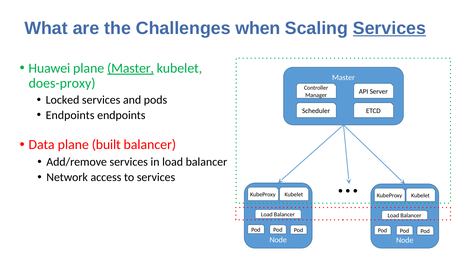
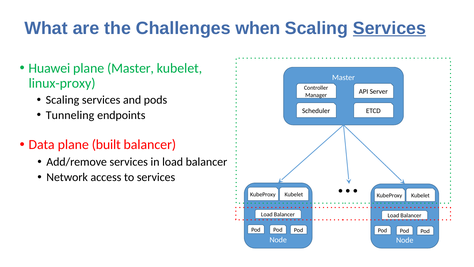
Master at (131, 68) underline: present -> none
does-proxy: does-proxy -> linux-proxy
Locked at (63, 100): Locked -> Scaling
Endpoints at (70, 115): Endpoints -> Tunneling
